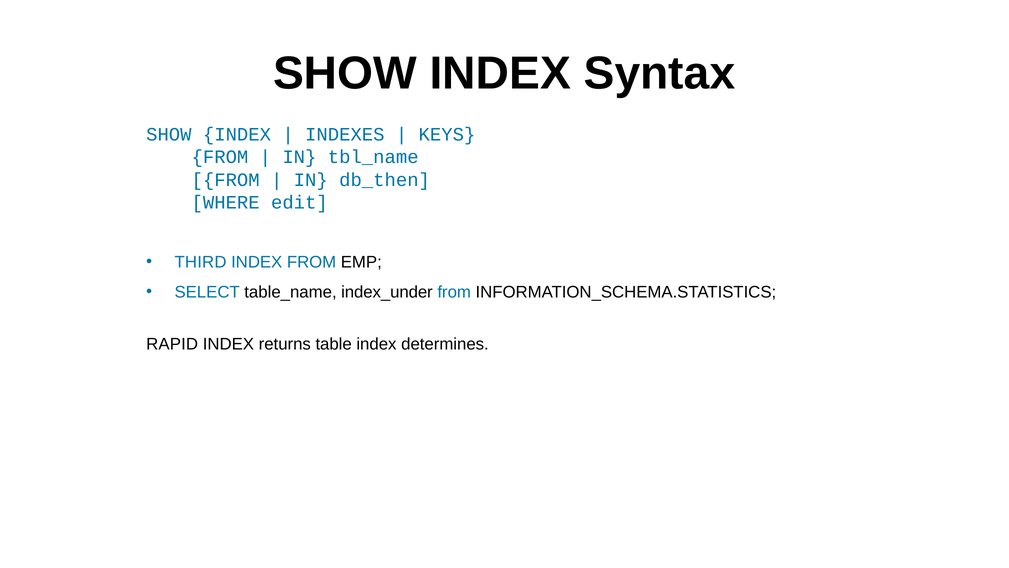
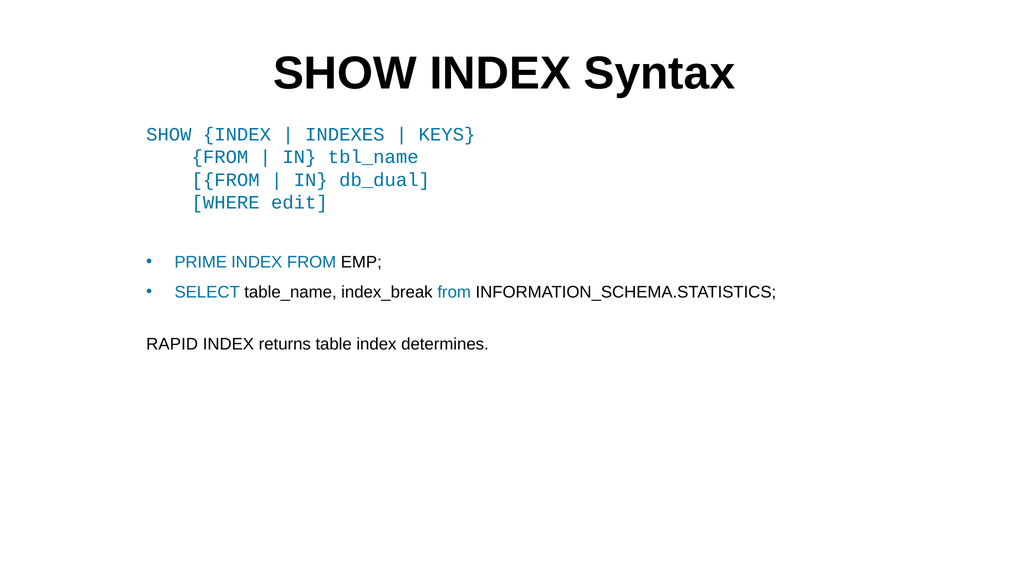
db_then: db_then -> db_dual
THIRD: THIRD -> PRIME
index_under: index_under -> index_break
